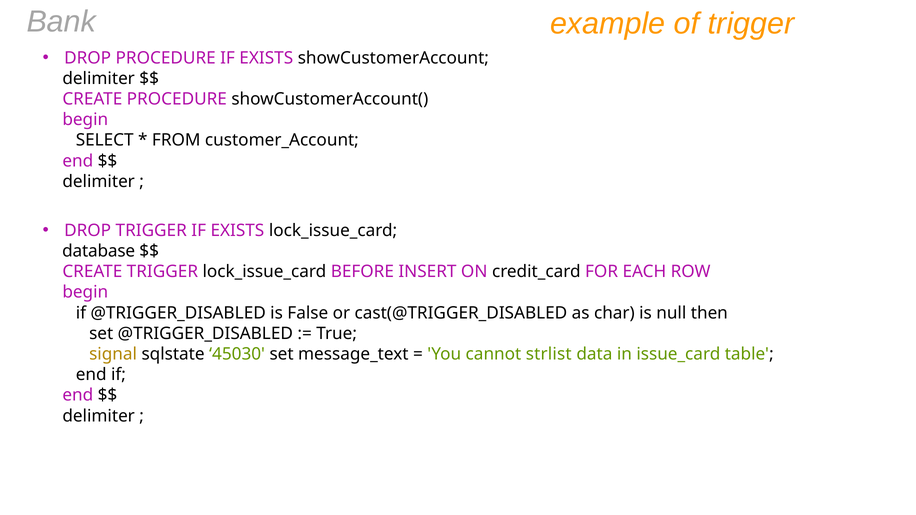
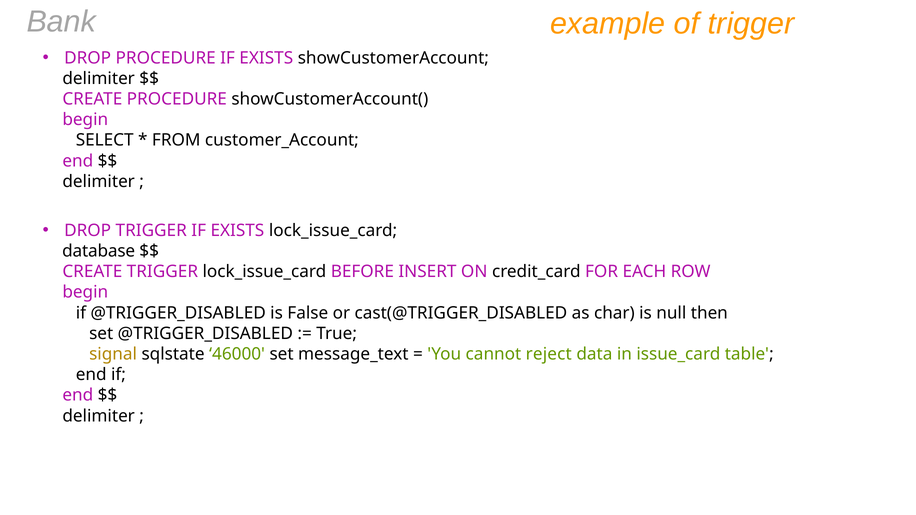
45030: 45030 -> 46000
strlist: strlist -> reject
